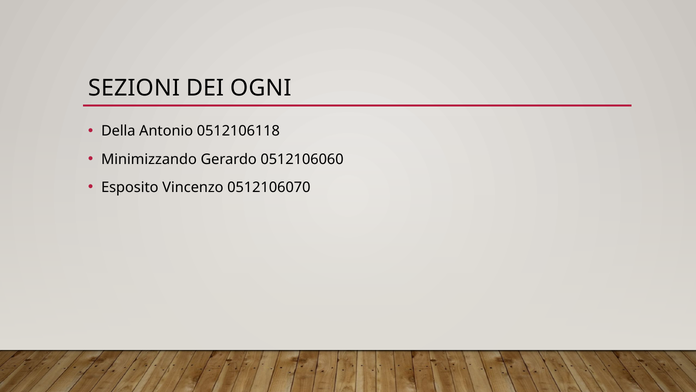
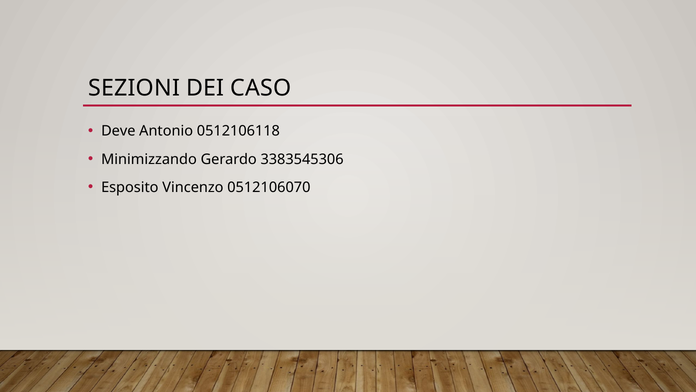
OGNI: OGNI -> CASO
Della: Della -> Deve
0512106060: 0512106060 -> 3383545306
